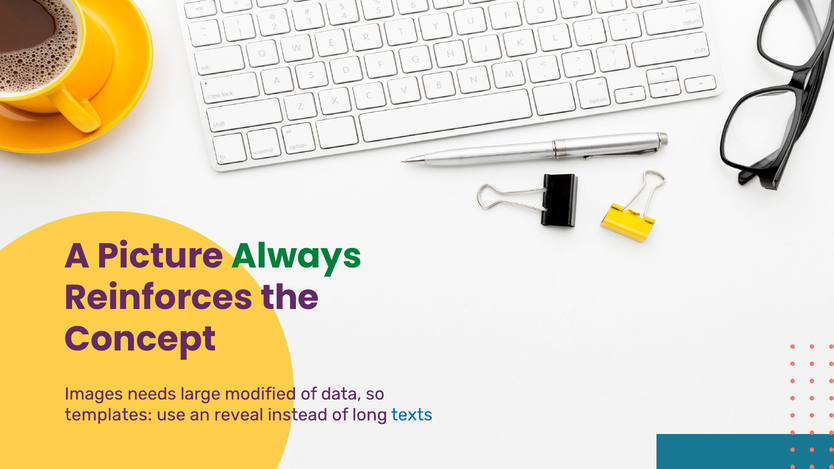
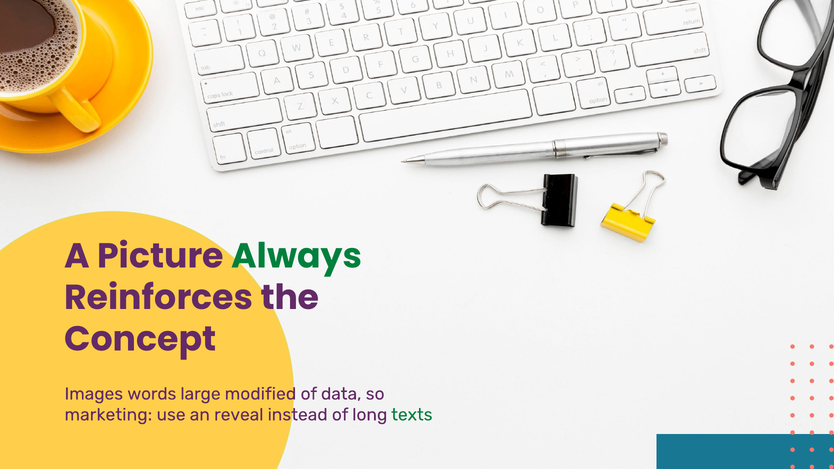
needs: needs -> words
templates: templates -> marketing
texts colour: blue -> green
